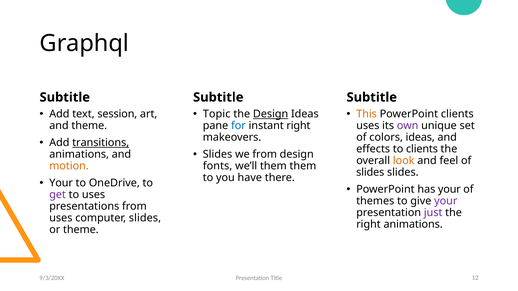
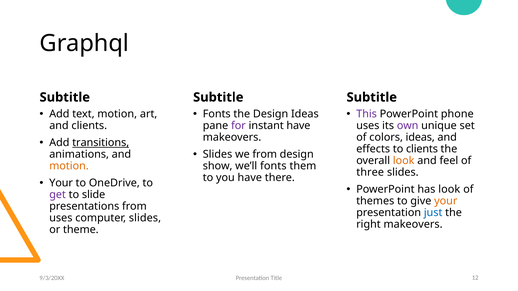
text session: session -> motion
Topic at (217, 114): Topic -> Fonts
Design at (271, 114) underline: present -> none
This colour: orange -> purple
PowerPoint clients: clients -> phone
and theme: theme -> clients
for colour: blue -> purple
instant right: right -> have
fonts: fonts -> show
we’ll them: them -> fonts
slides at (370, 172): slides -> three
has your: your -> look
to uses: uses -> slide
your at (446, 201) colour: purple -> orange
just colour: purple -> blue
right animations: animations -> makeovers
